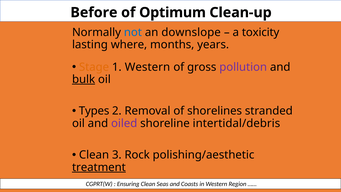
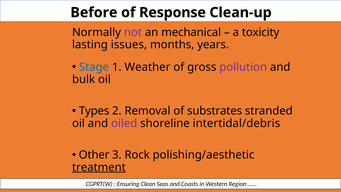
Optimum: Optimum -> Response
not colour: blue -> purple
downslope: downslope -> mechanical
where: where -> issues
Stage colour: orange -> blue
1 Western: Western -> Weather
bulk underline: present -> none
shorelines: shorelines -> substrates
Clean at (94, 155): Clean -> Other
